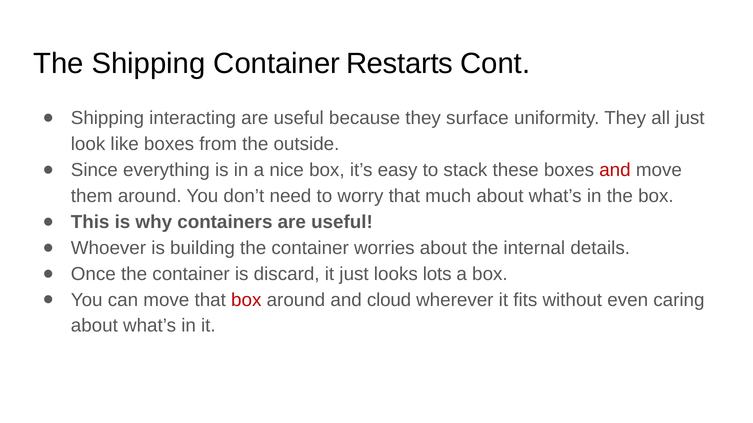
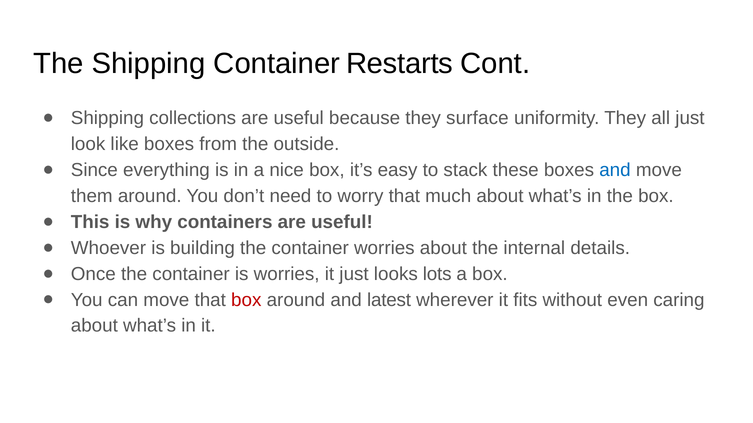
interacting: interacting -> collections
and at (615, 170) colour: red -> blue
is discard: discard -> worries
cloud: cloud -> latest
